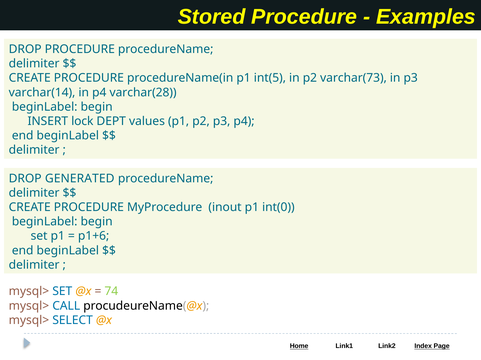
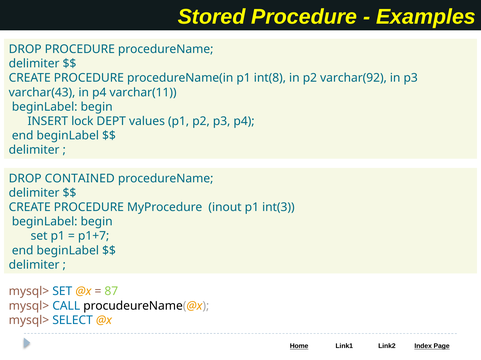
int(5: int(5 -> int(8
varchar(73: varchar(73 -> varchar(92
varchar(14: varchar(14 -> varchar(43
varchar(28: varchar(28 -> varchar(11
GENERATED: GENERATED -> CONTAINED
int(0: int(0 -> int(3
p1+6: p1+6 -> p1+7
74: 74 -> 87
